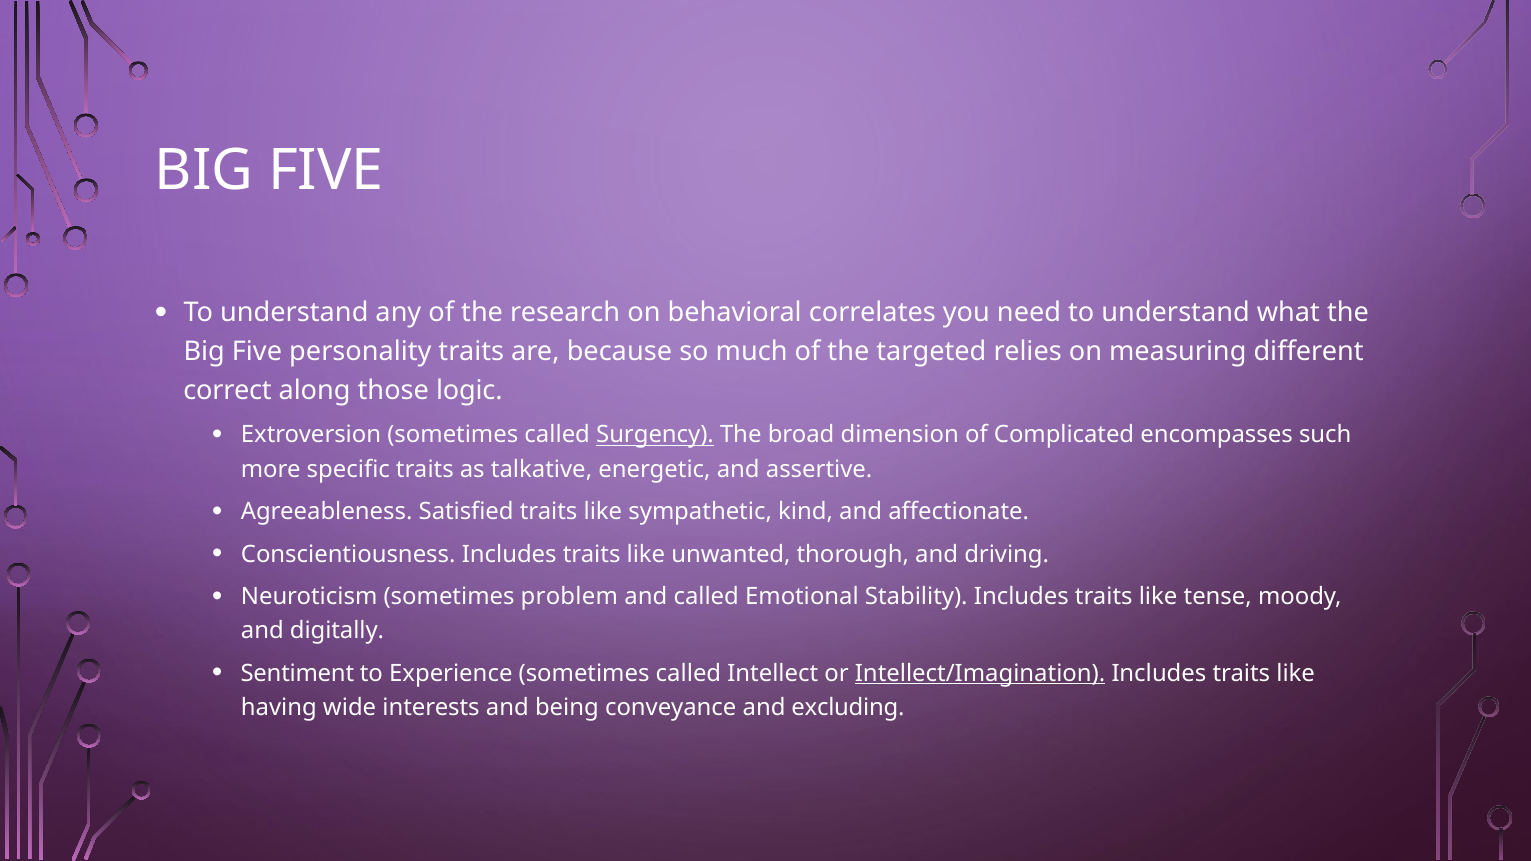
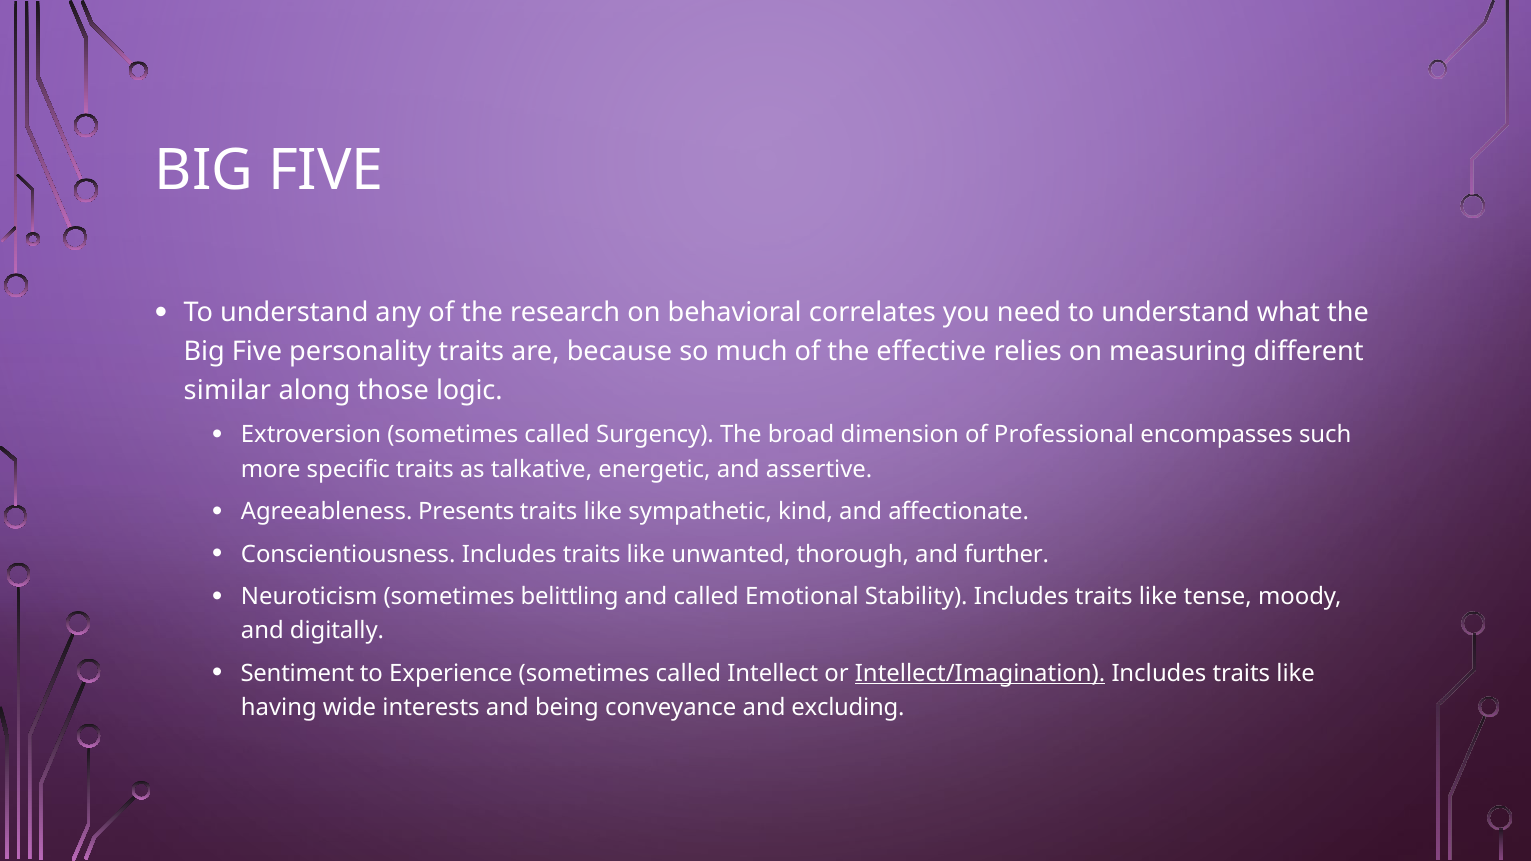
targeted: targeted -> effective
correct: correct -> similar
Surgency underline: present -> none
Complicated: Complicated -> Professional
Satisfied: Satisfied -> Presents
driving: driving -> further
problem: problem -> belittling
